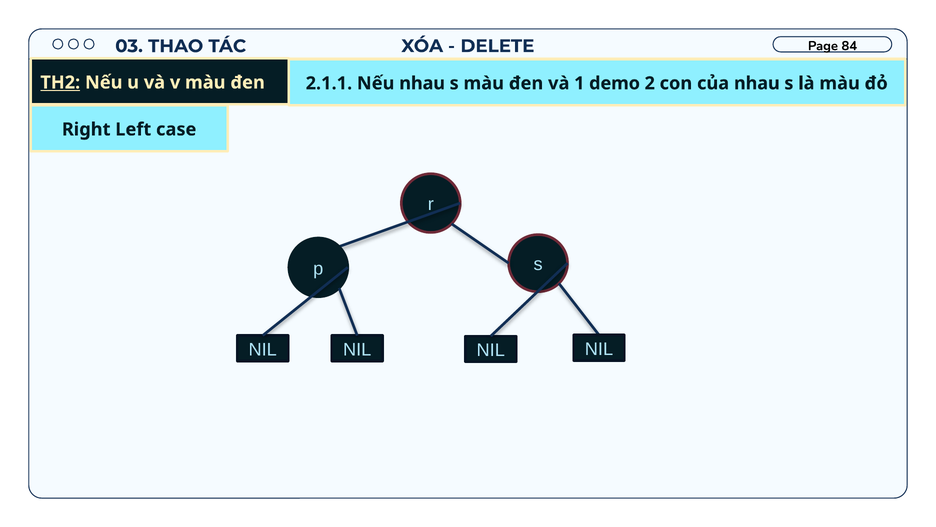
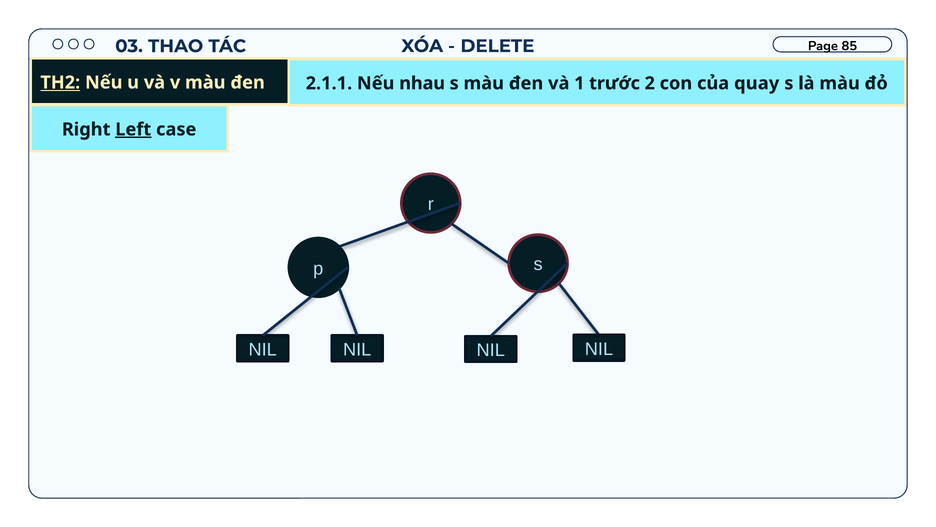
84: 84 -> 85
demo: demo -> trước
của nhau: nhau -> quay
Left underline: none -> present
